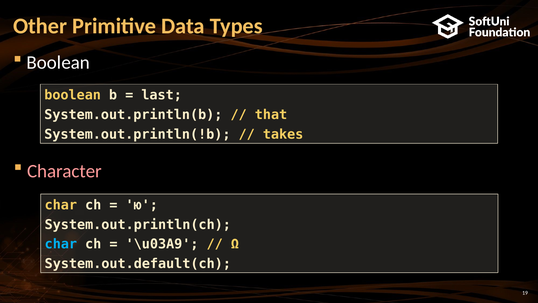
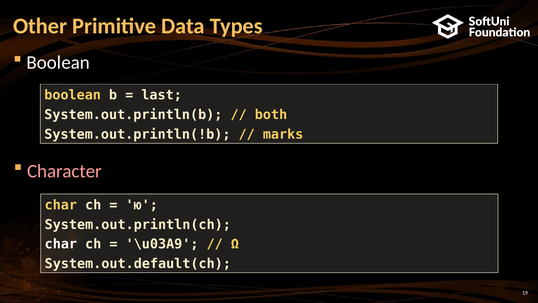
that: that -> both
takes: takes -> marks
char at (61, 244) colour: light blue -> white
